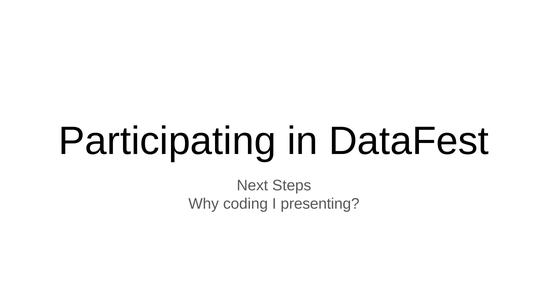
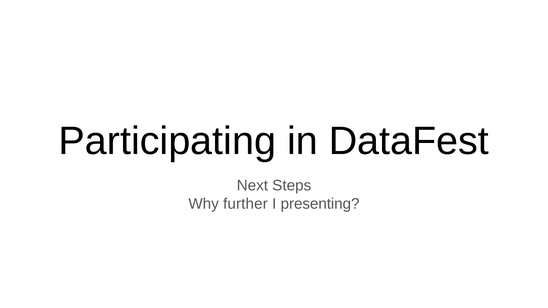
coding: coding -> further
